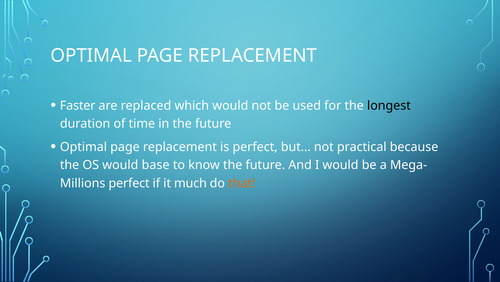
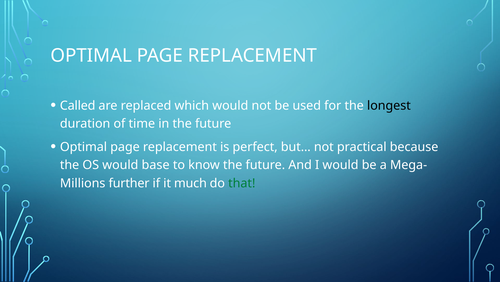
Faster: Faster -> Called
perfect at (129, 183): perfect -> further
that colour: orange -> green
